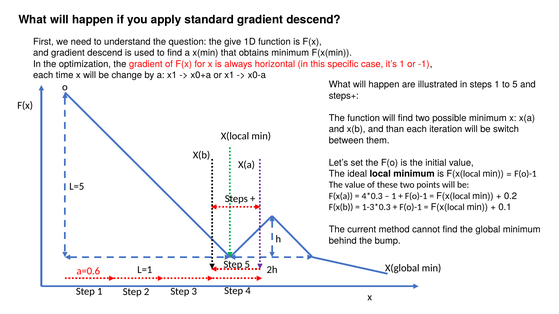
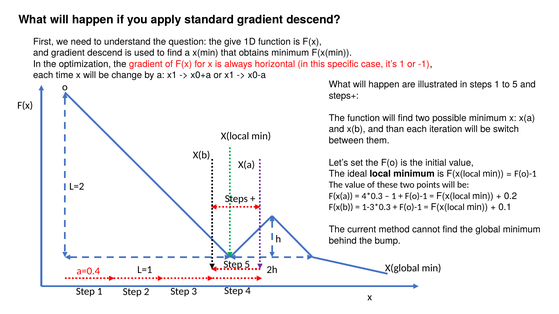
L=5: L=5 -> L=2
a=0.6: a=0.6 -> a=0.4
